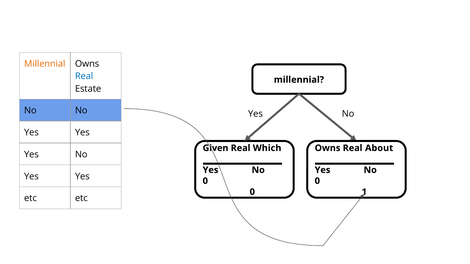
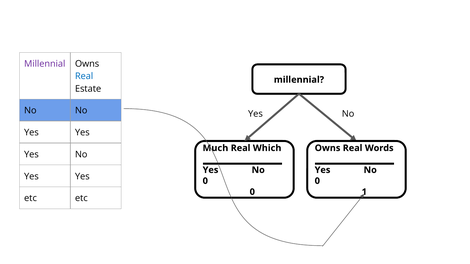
Millennial at (45, 64) colour: orange -> purple
Given: Given -> Much
About: About -> Words
